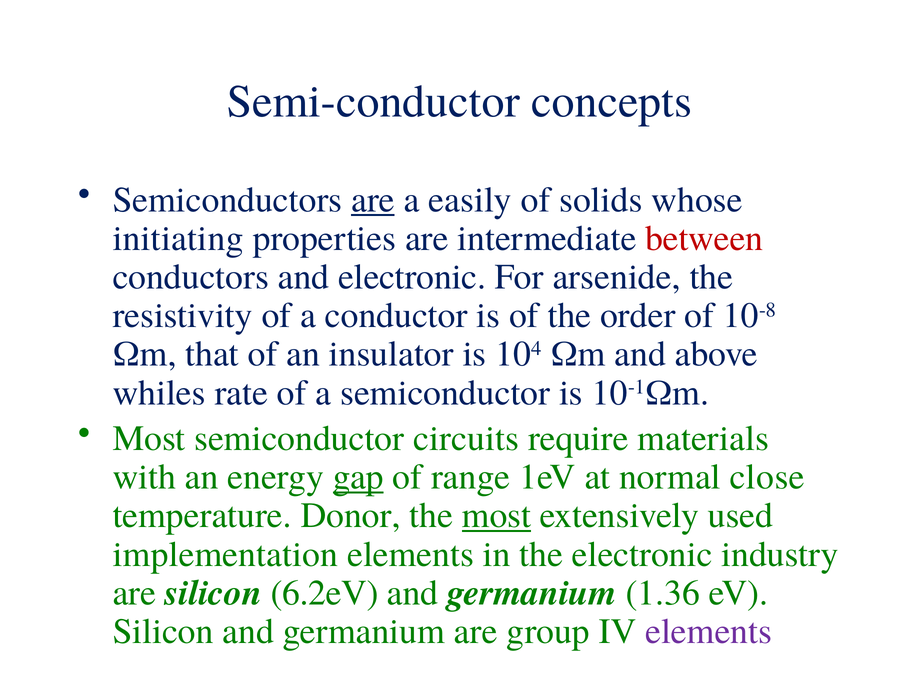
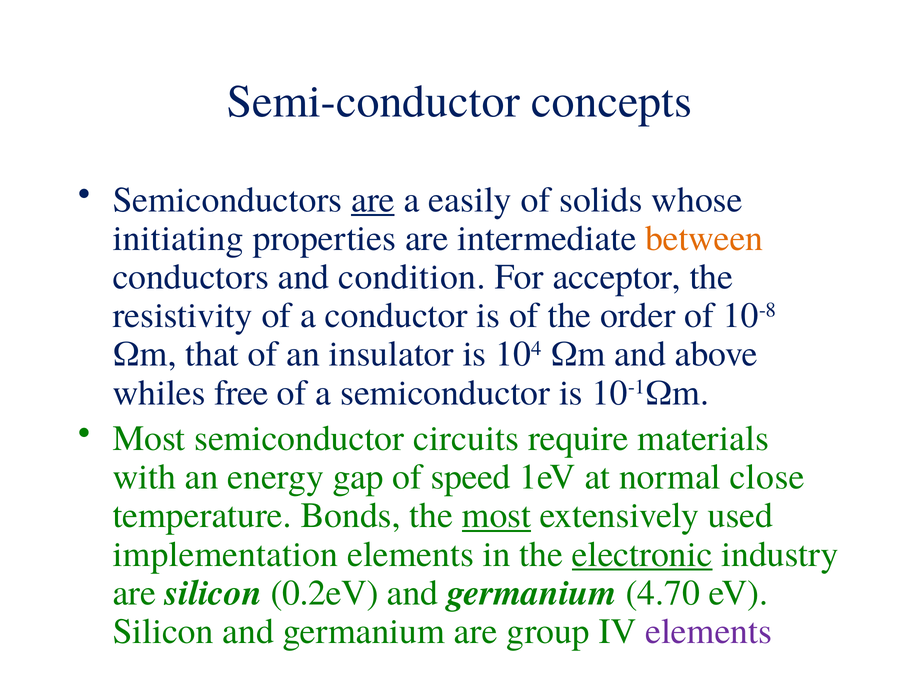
between colour: red -> orange
and electronic: electronic -> condition
arsenide: arsenide -> acceptor
rate: rate -> free
gap underline: present -> none
range: range -> speed
Donor: Donor -> Bonds
electronic at (642, 554) underline: none -> present
6.2eV: 6.2eV -> 0.2eV
1.36: 1.36 -> 4.70
